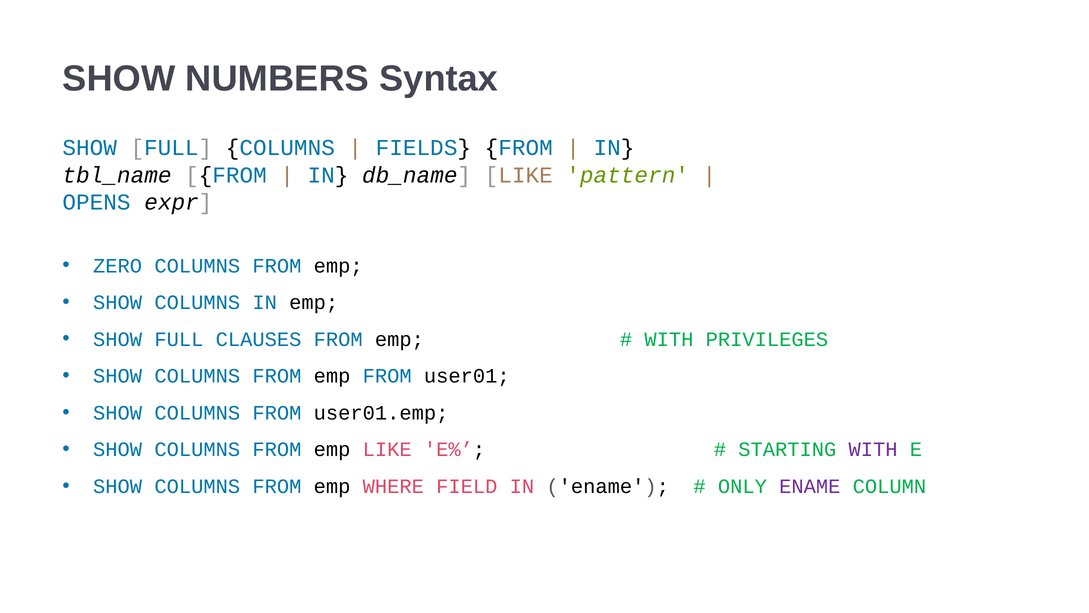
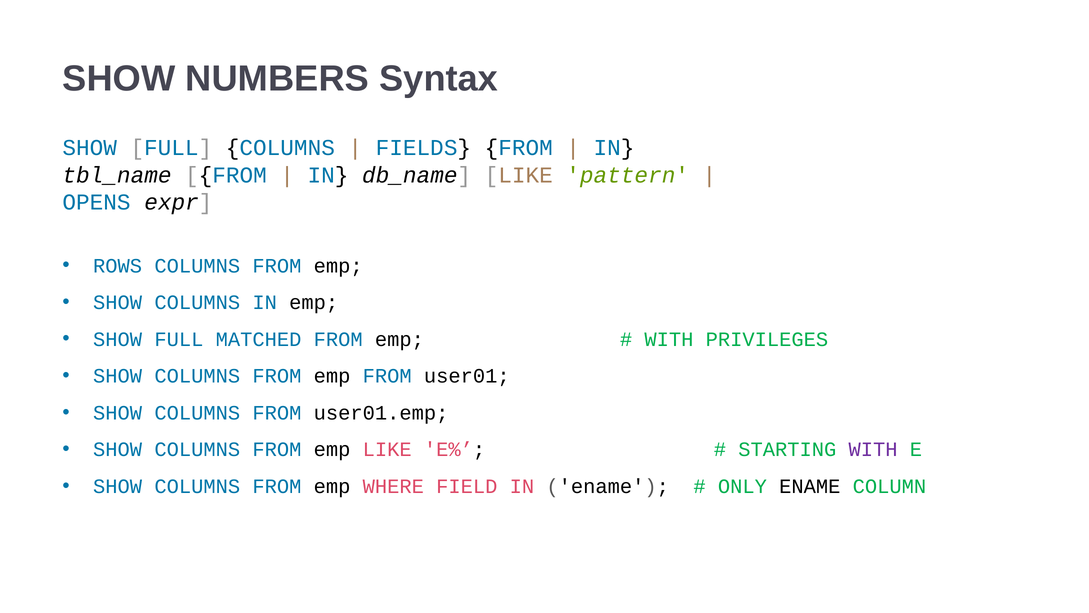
ZERO: ZERO -> ROWS
CLAUSES: CLAUSES -> MATCHED
ENAME at (810, 486) colour: purple -> black
